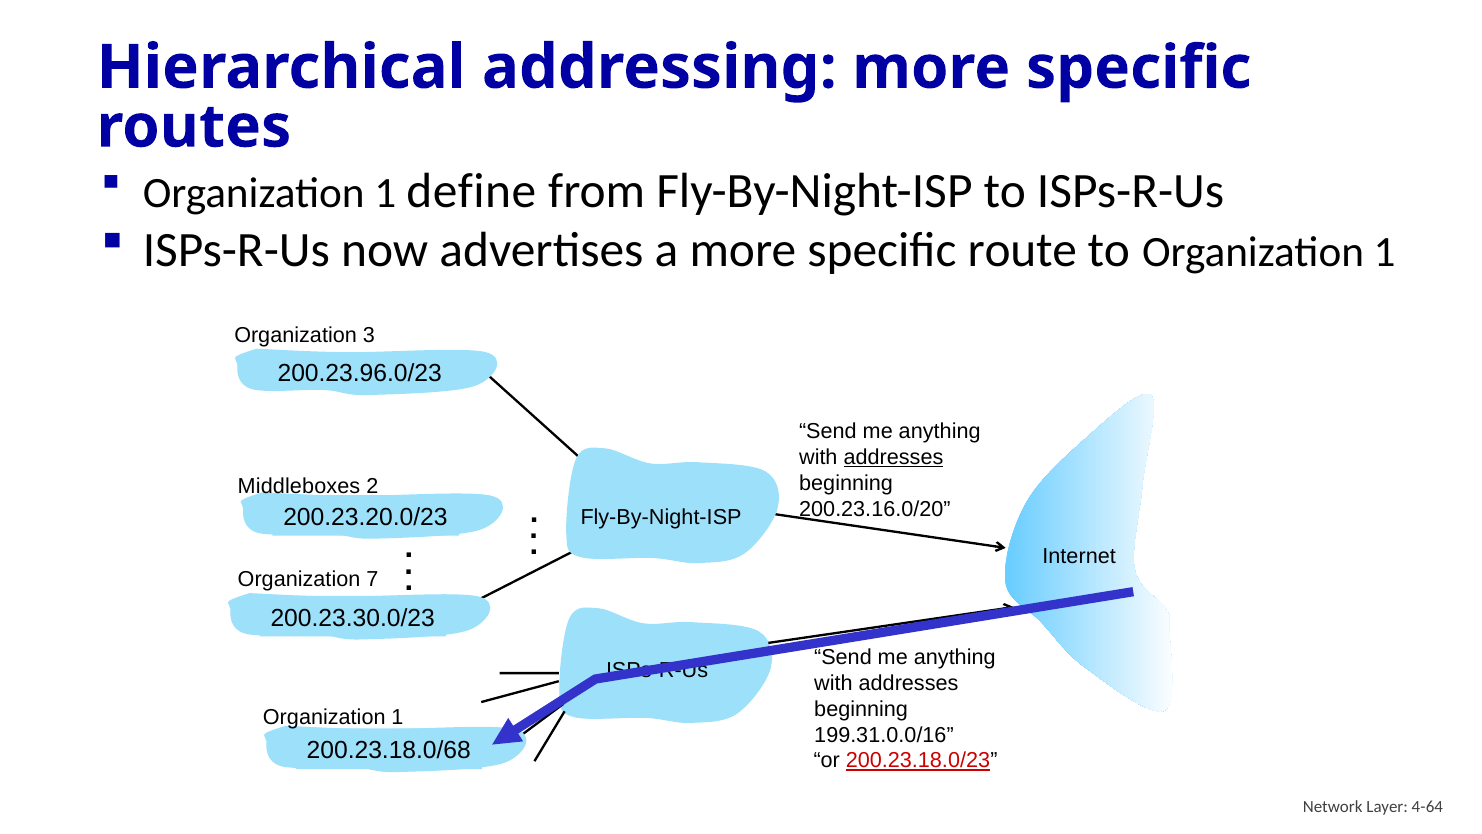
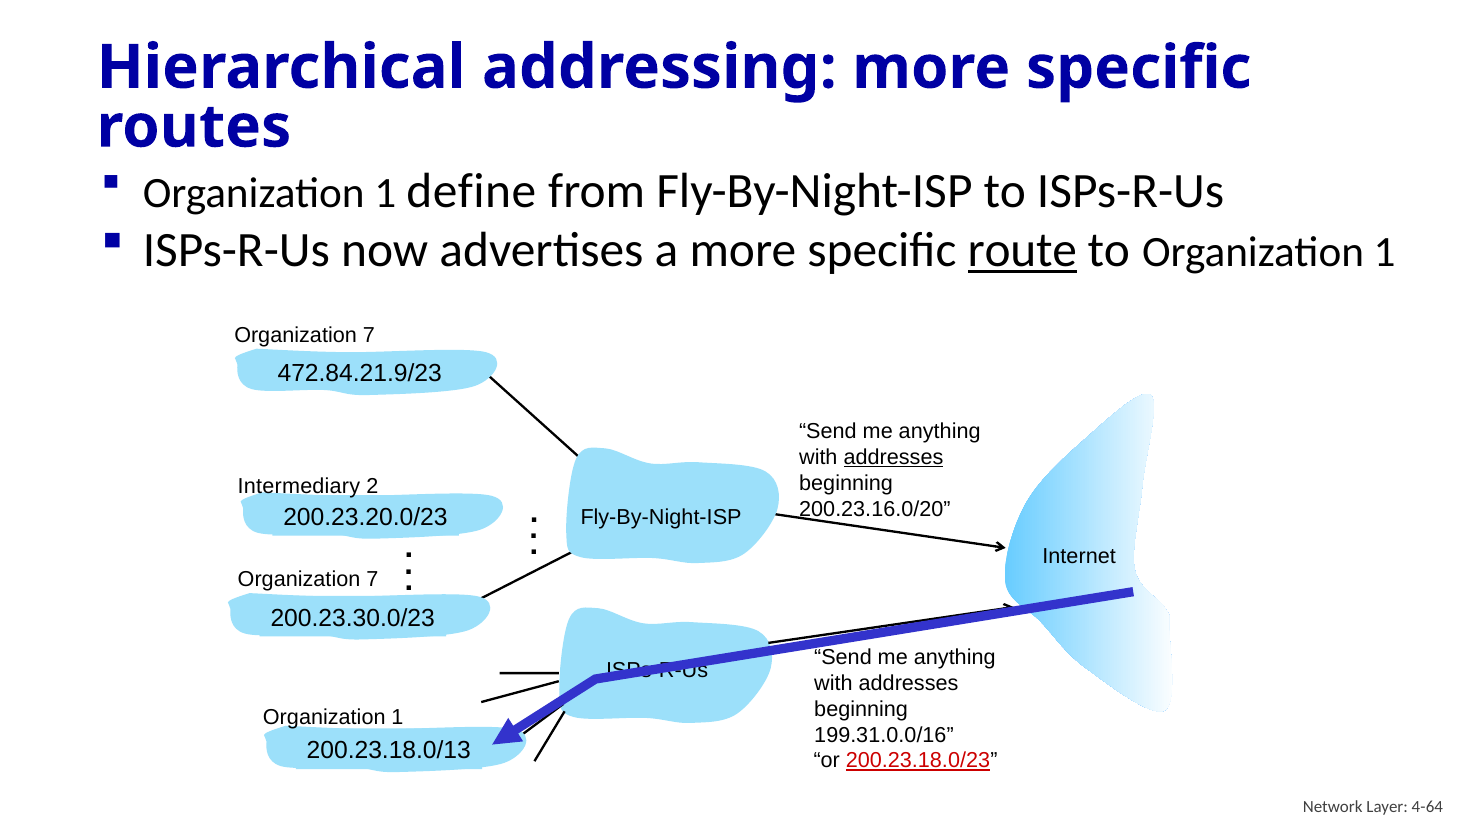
route underline: none -> present
3 at (369, 335): 3 -> 7
200.23.96.0/23: 200.23.96.0/23 -> 472.84.21.9/23
Middleboxes: Middleboxes -> Intermediary
200.23.18.0/68: 200.23.18.0/68 -> 200.23.18.0/13
